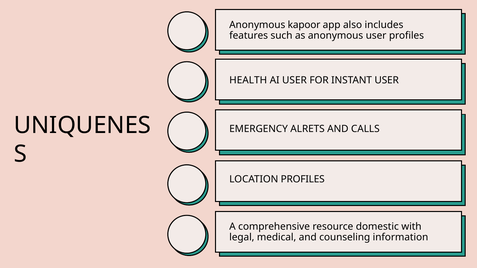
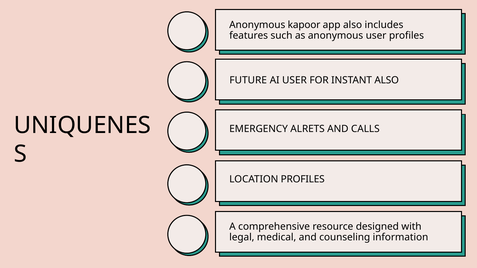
HEALTH: HEALTH -> FUTURE
INSTANT USER: USER -> ALSO
domestic: domestic -> designed
